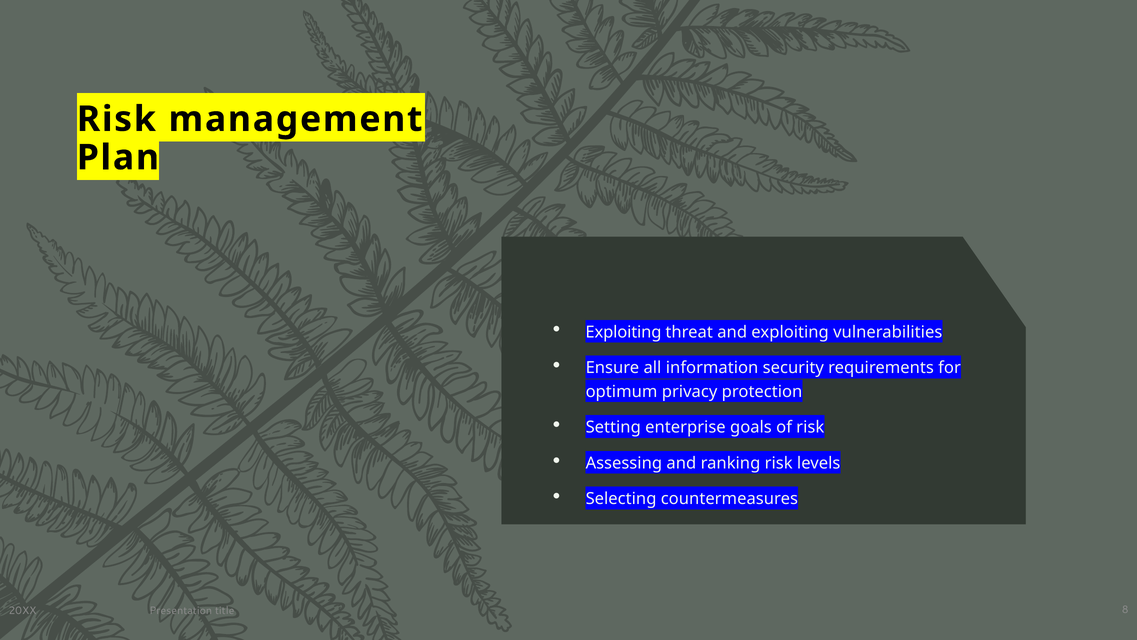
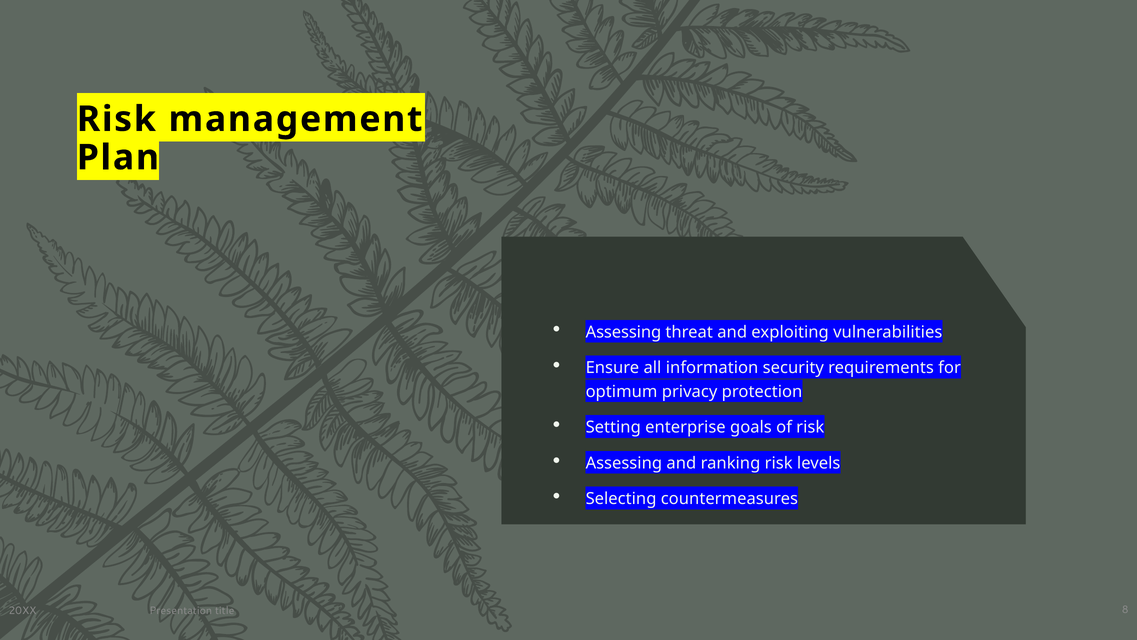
Exploiting at (623, 332): Exploiting -> Assessing
